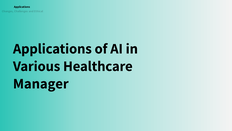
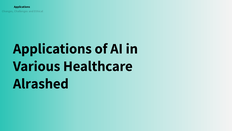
Manager: Manager -> Alrashed
